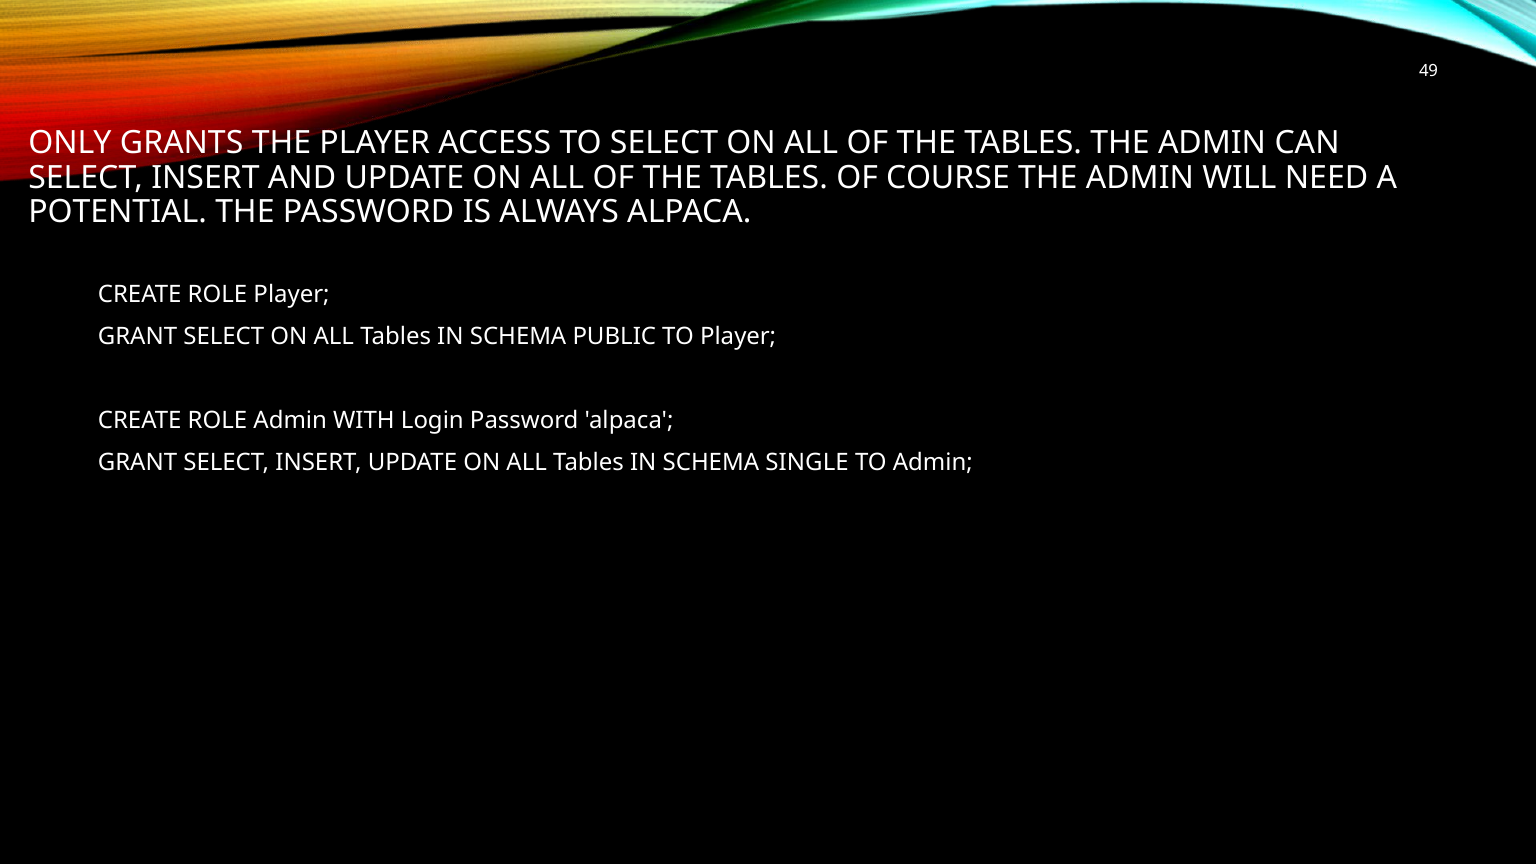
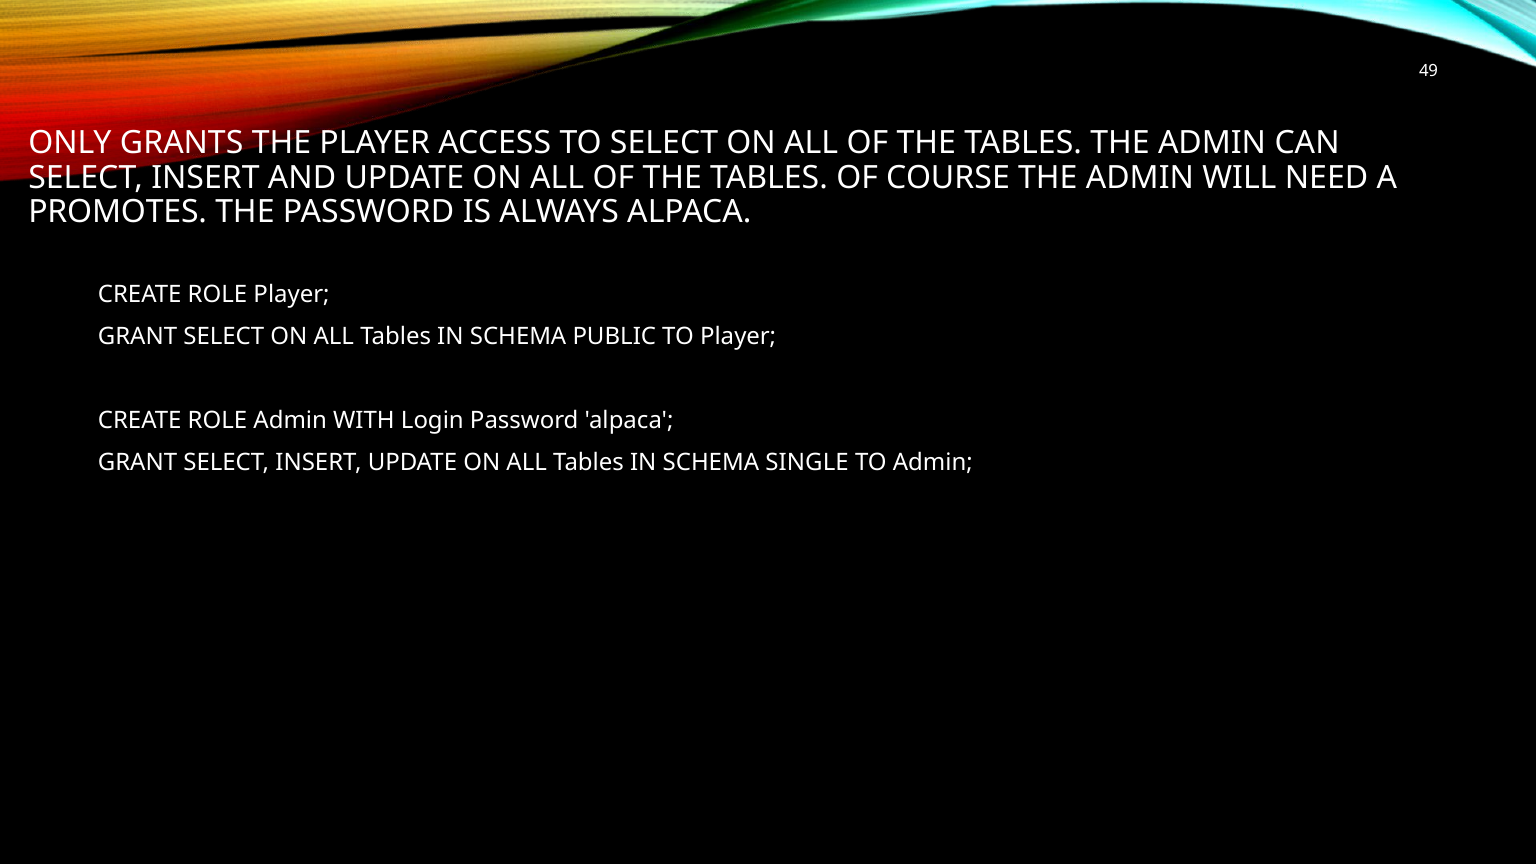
POTENTIAL: POTENTIAL -> PROMOTES
